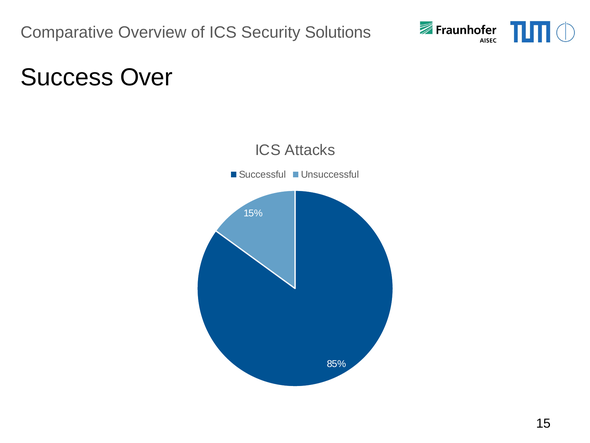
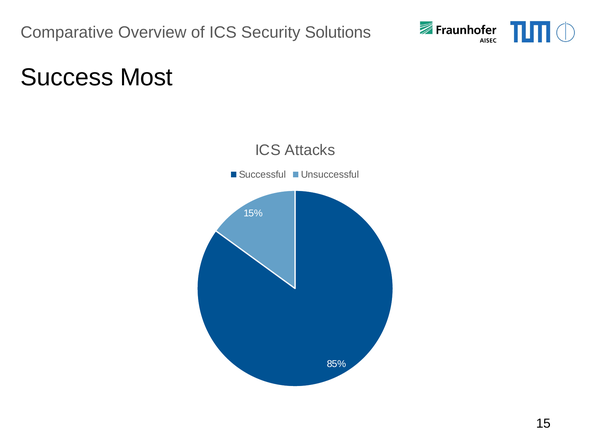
Over: Over -> Most
